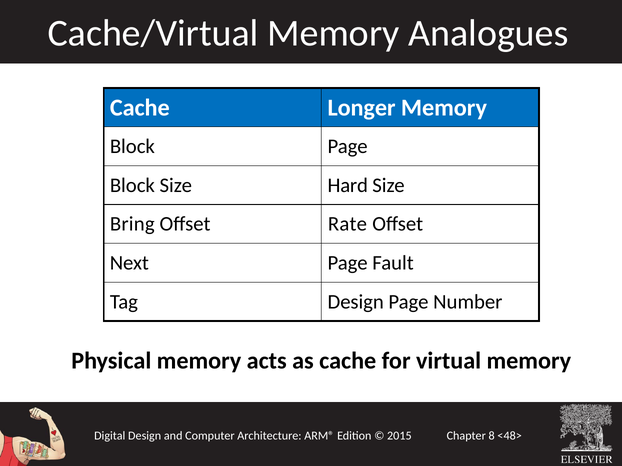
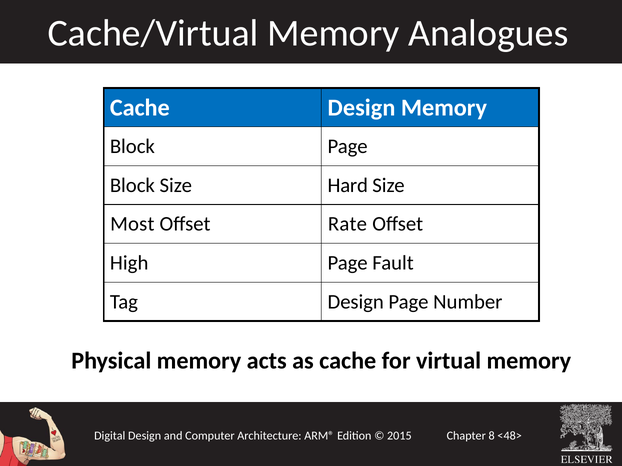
Cache Longer: Longer -> Design
Bring: Bring -> Most
Next: Next -> High
